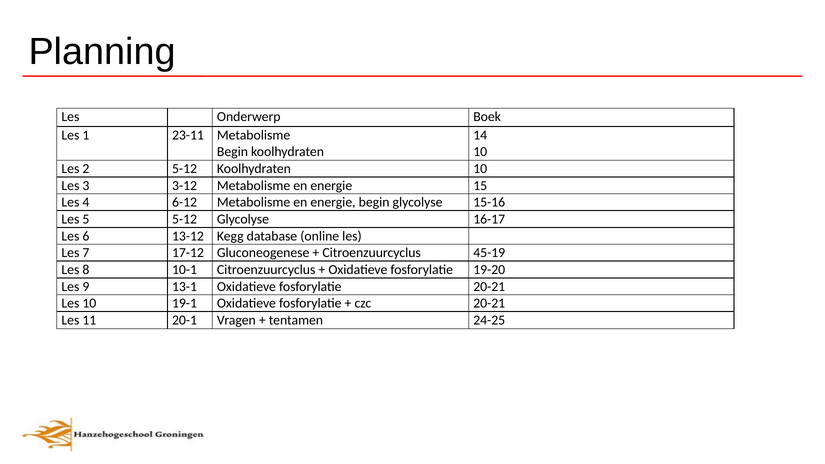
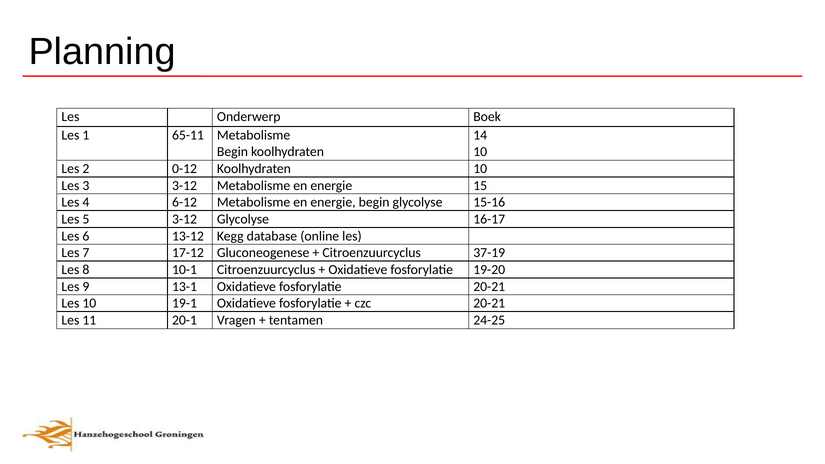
23-11: 23-11 -> 65-11
2 5-12: 5-12 -> 0-12
5 5-12: 5-12 -> 3-12
45-19: 45-19 -> 37-19
